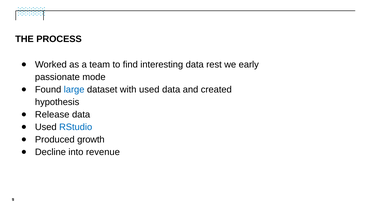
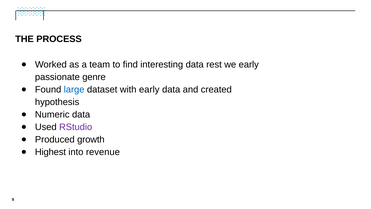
mode: mode -> genre
with used: used -> early
Release: Release -> Numeric
RStudio colour: blue -> purple
Decline: Decline -> Highest
